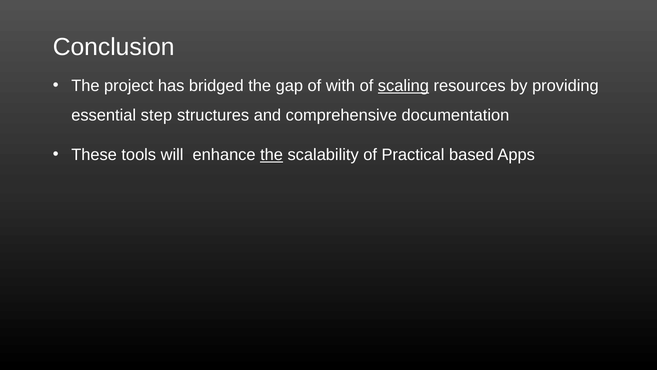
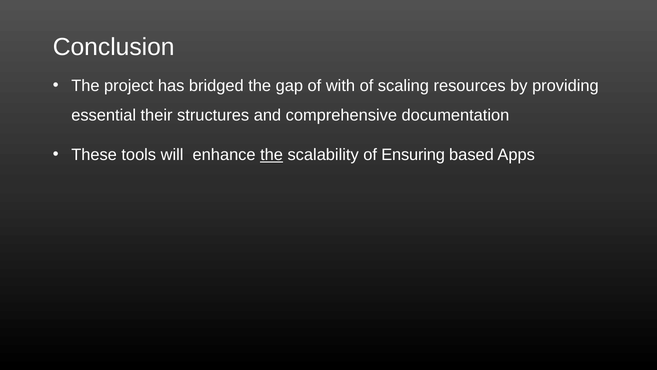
scaling underline: present -> none
step: step -> their
Practical: Practical -> Ensuring
